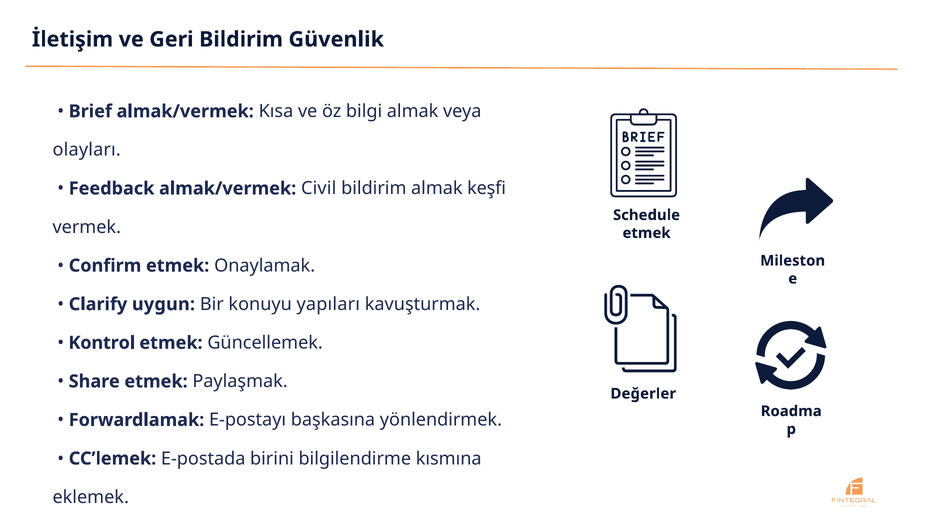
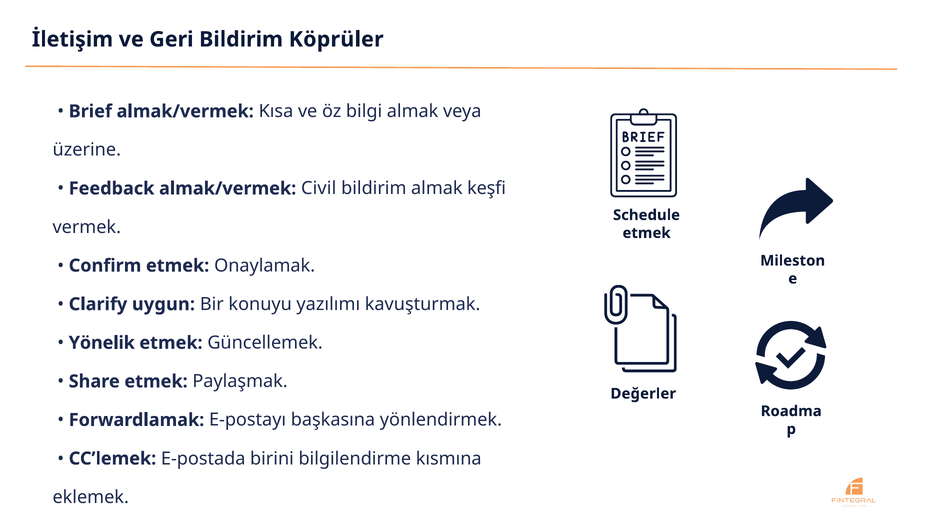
Güvenlik: Güvenlik -> Köprüler
olayları: olayları -> üzerine
yapıları: yapıları -> yazılımı
Kontrol: Kontrol -> Yönelik
